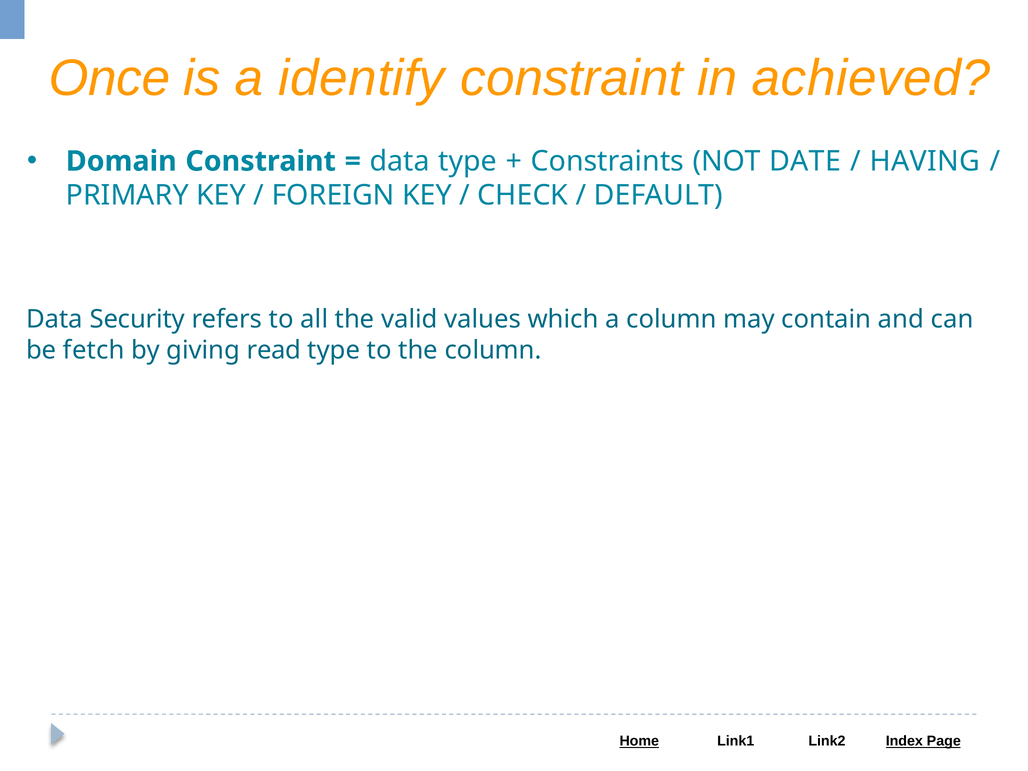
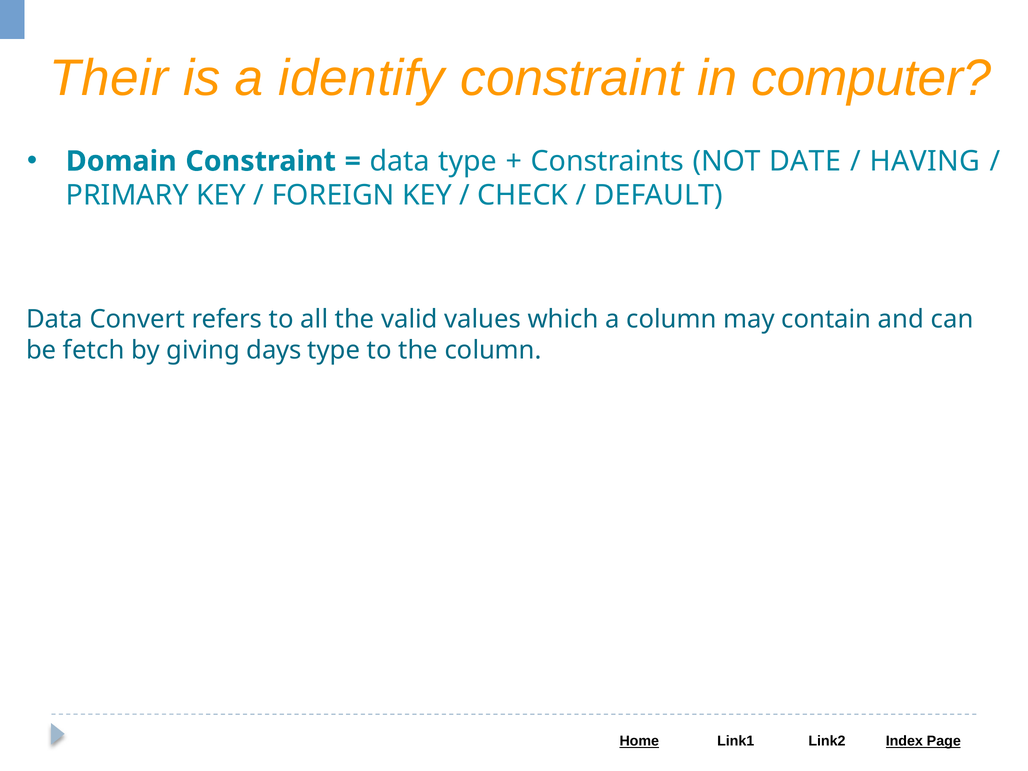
Once: Once -> Their
achieved: achieved -> computer
Security: Security -> Convert
read: read -> days
